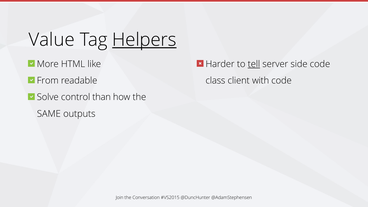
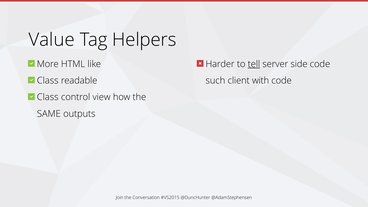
Helpers underline: present -> none
From at (48, 81): From -> Class
class: class -> such
Solve at (48, 97): Solve -> Class
than: than -> view
